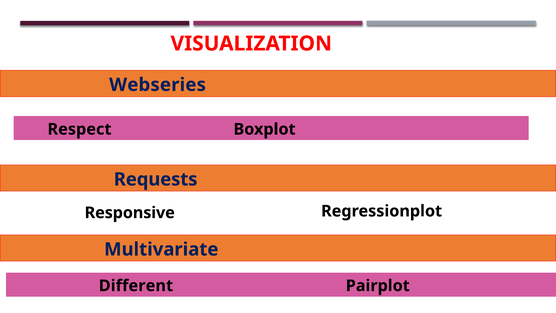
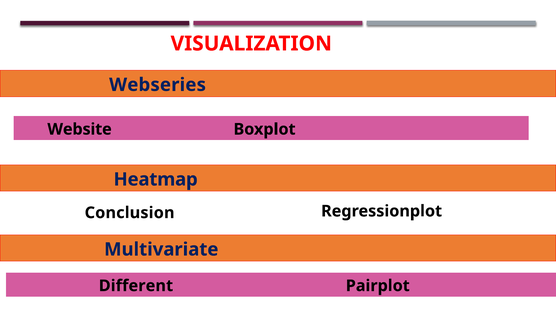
Respect: Respect -> Website
Requests: Requests -> Heatmap
Responsive: Responsive -> Conclusion
